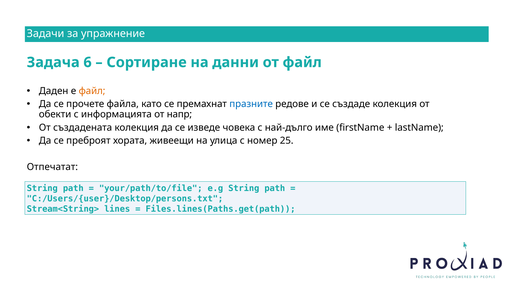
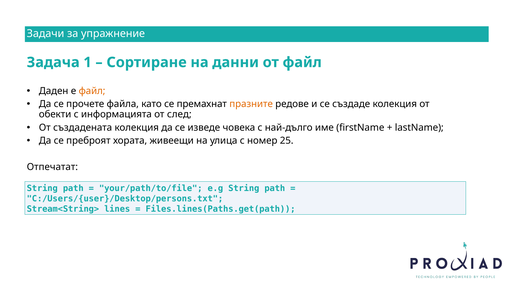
6: 6 -> 1
празните colour: blue -> orange
напр: напр -> след
